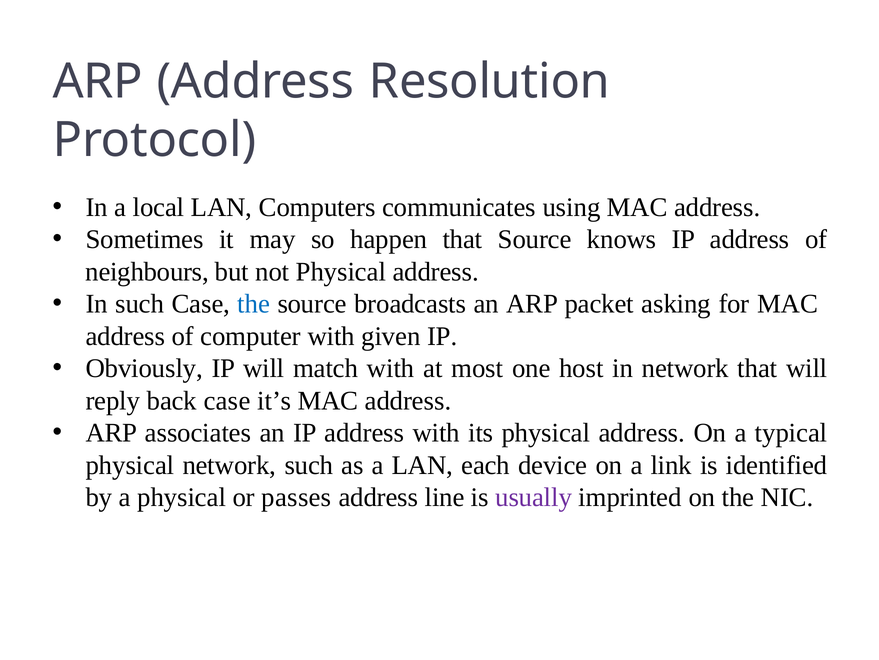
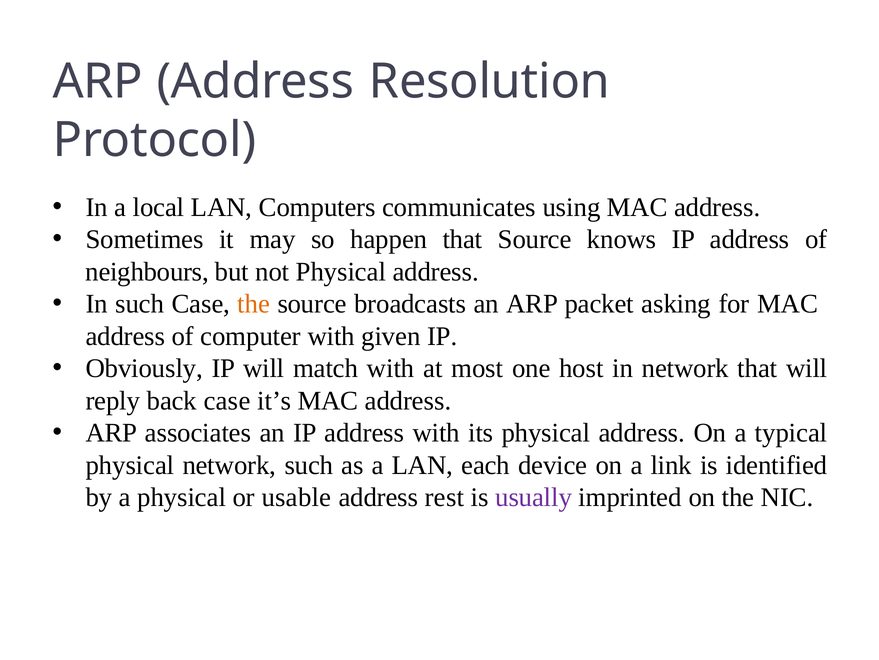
the at (254, 304) colour: blue -> orange
passes: passes -> usable
line: line -> rest
